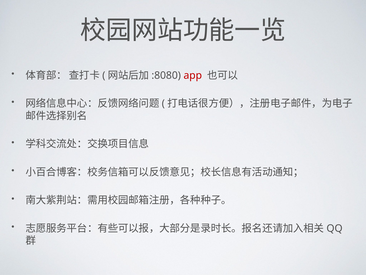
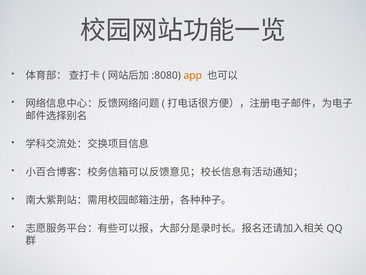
app colour: red -> orange
